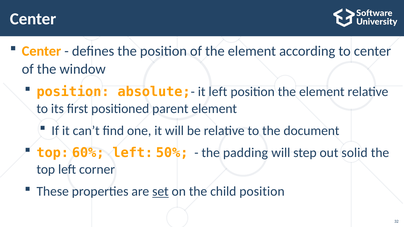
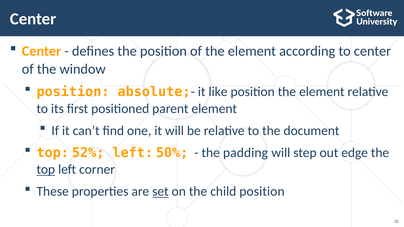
it left: left -> like
60%: 60% -> 52%
solid: solid -> edge
top at (46, 170) underline: none -> present
